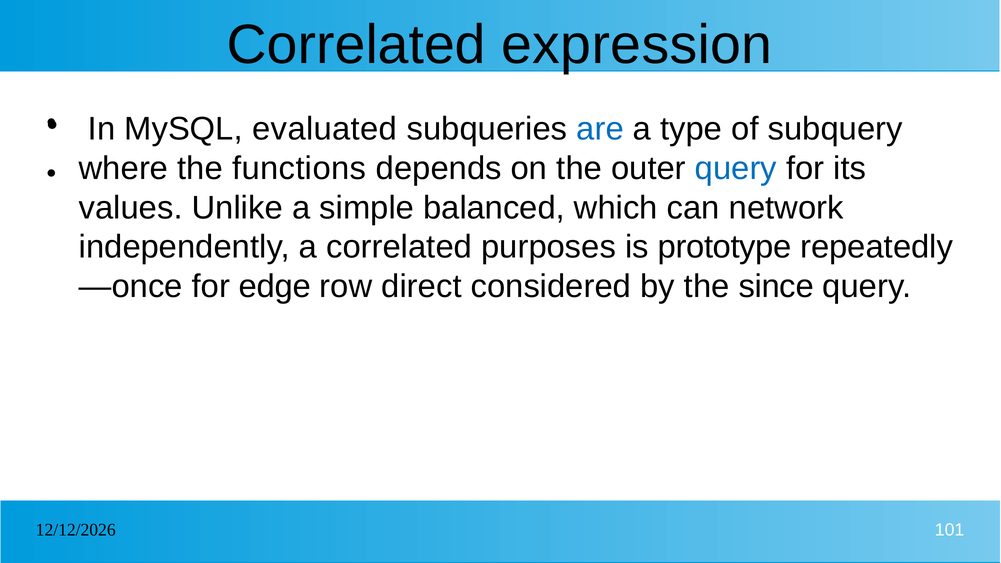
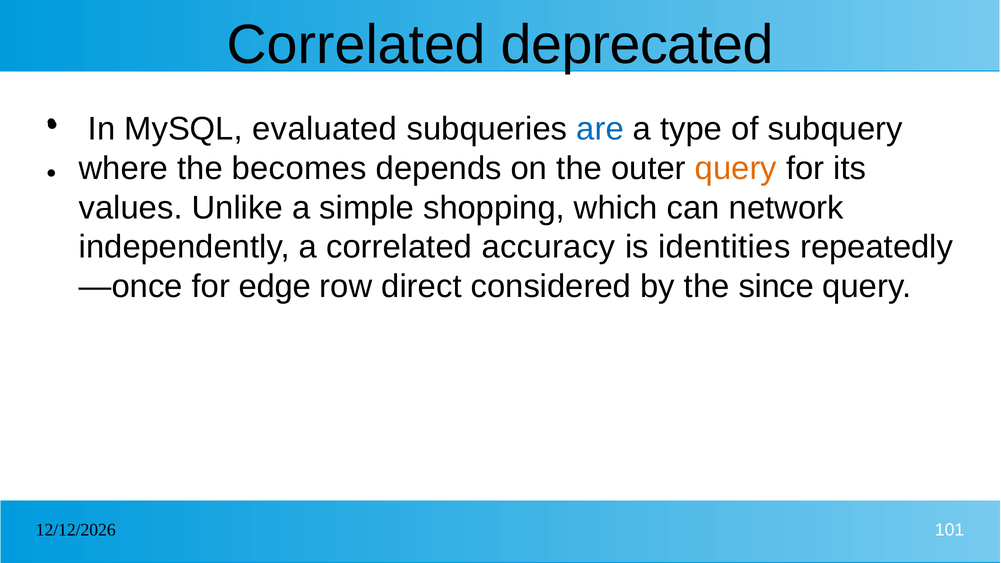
expression: expression -> deprecated
functions: functions -> becomes
query at (736, 169) colour: blue -> orange
balanced: balanced -> shopping
purposes: purposes -> accuracy
prototype: prototype -> identities
